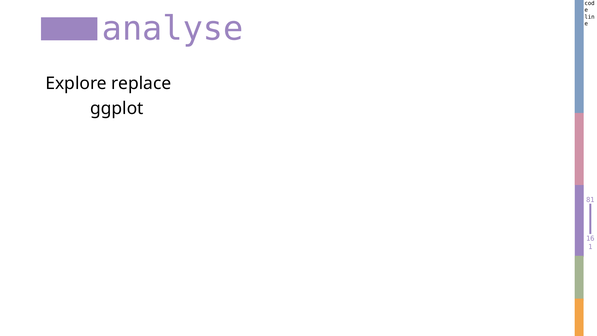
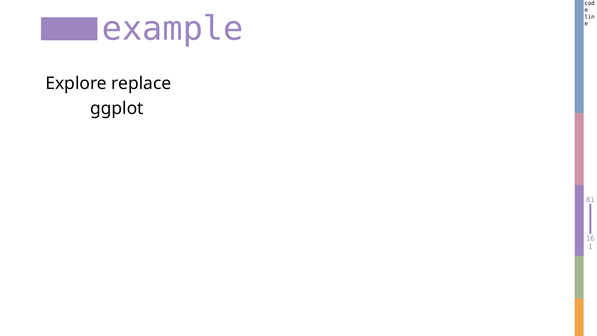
analyse: analyse -> example
